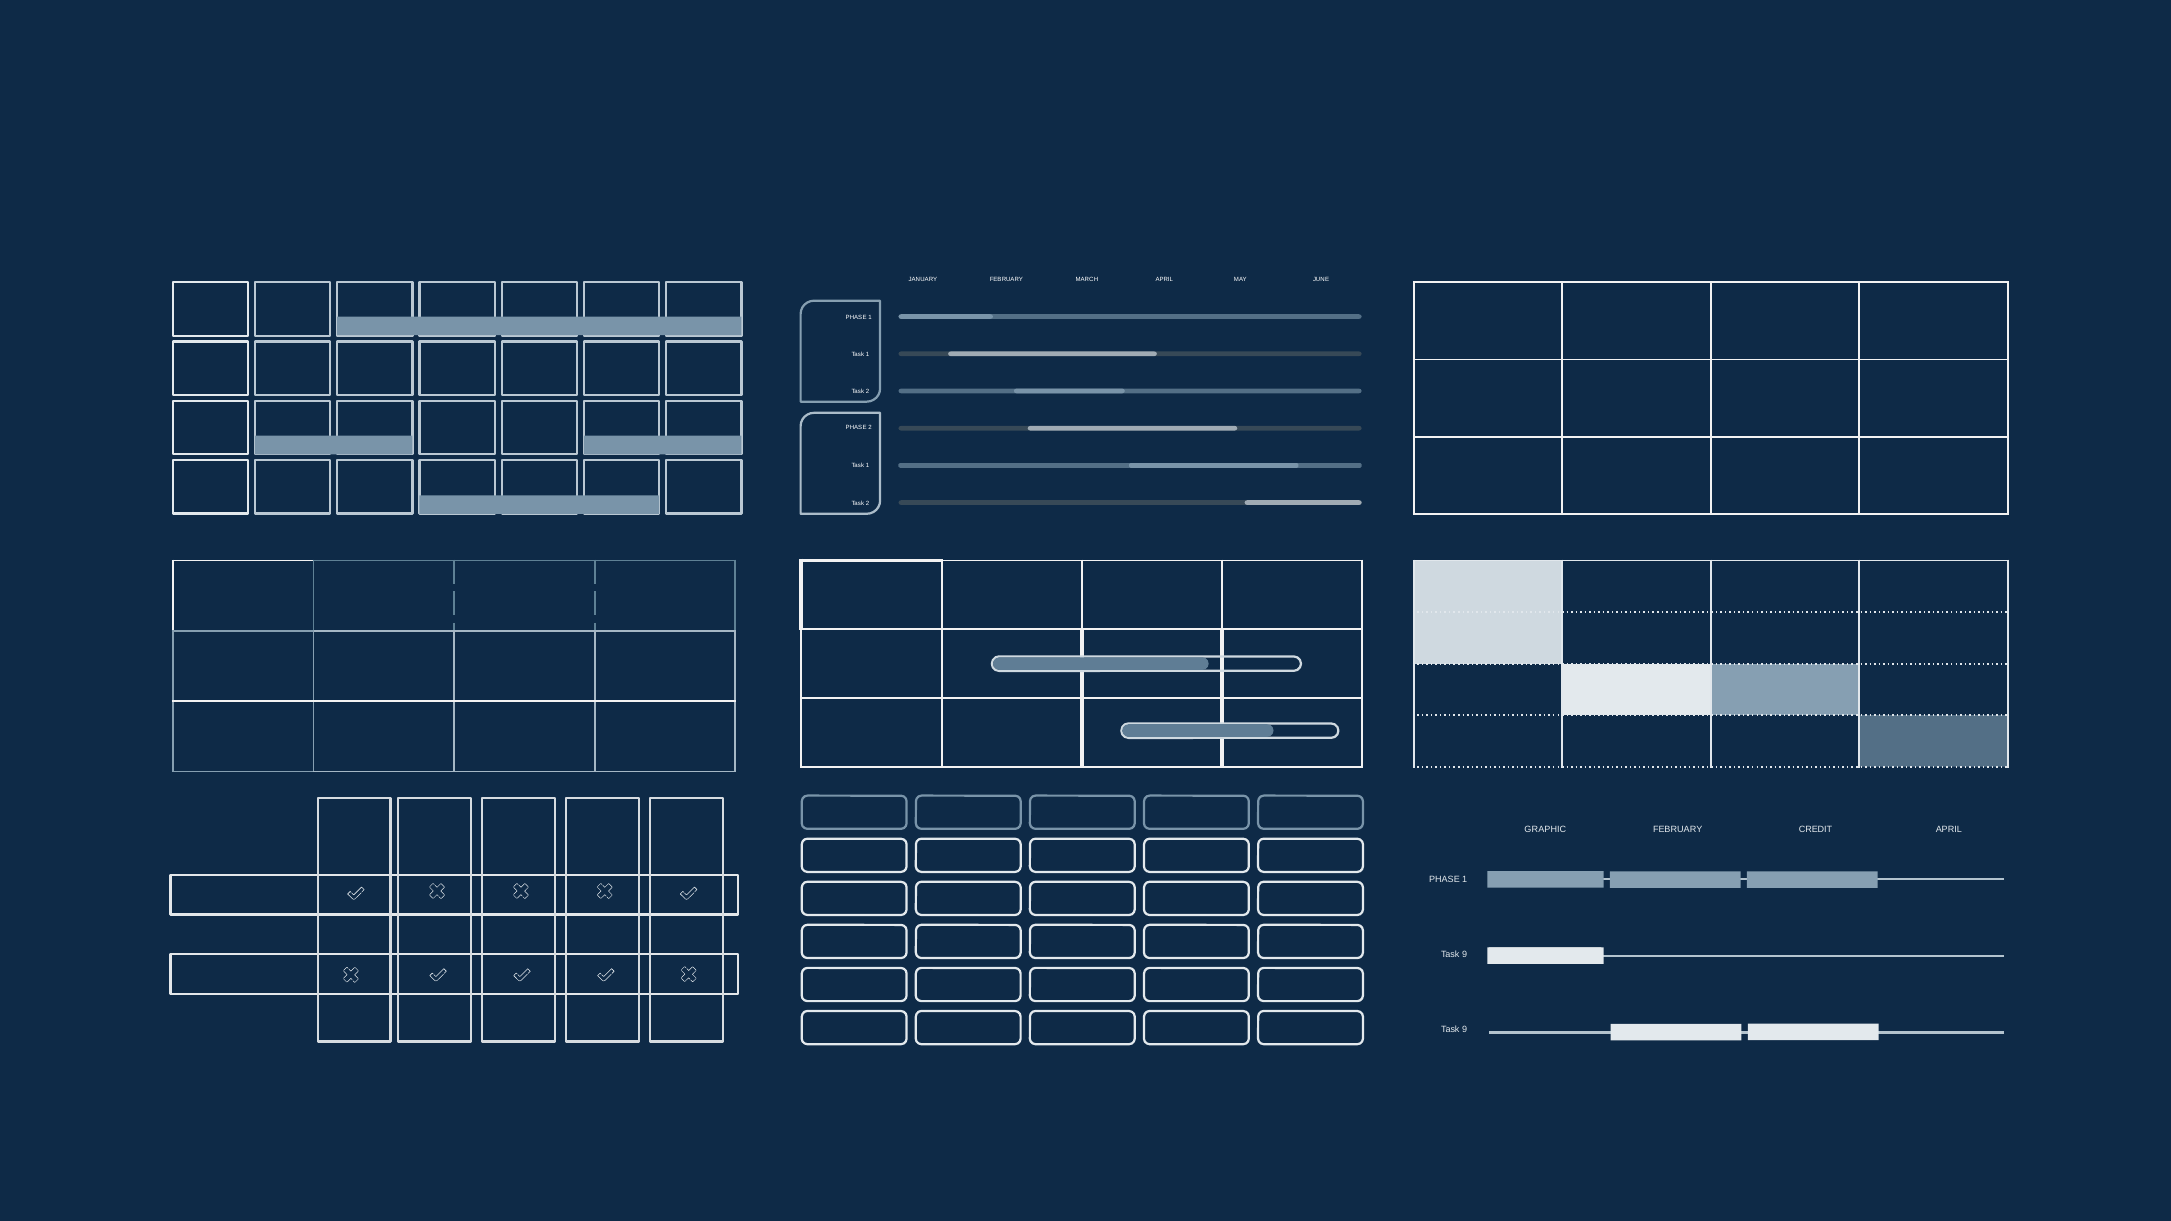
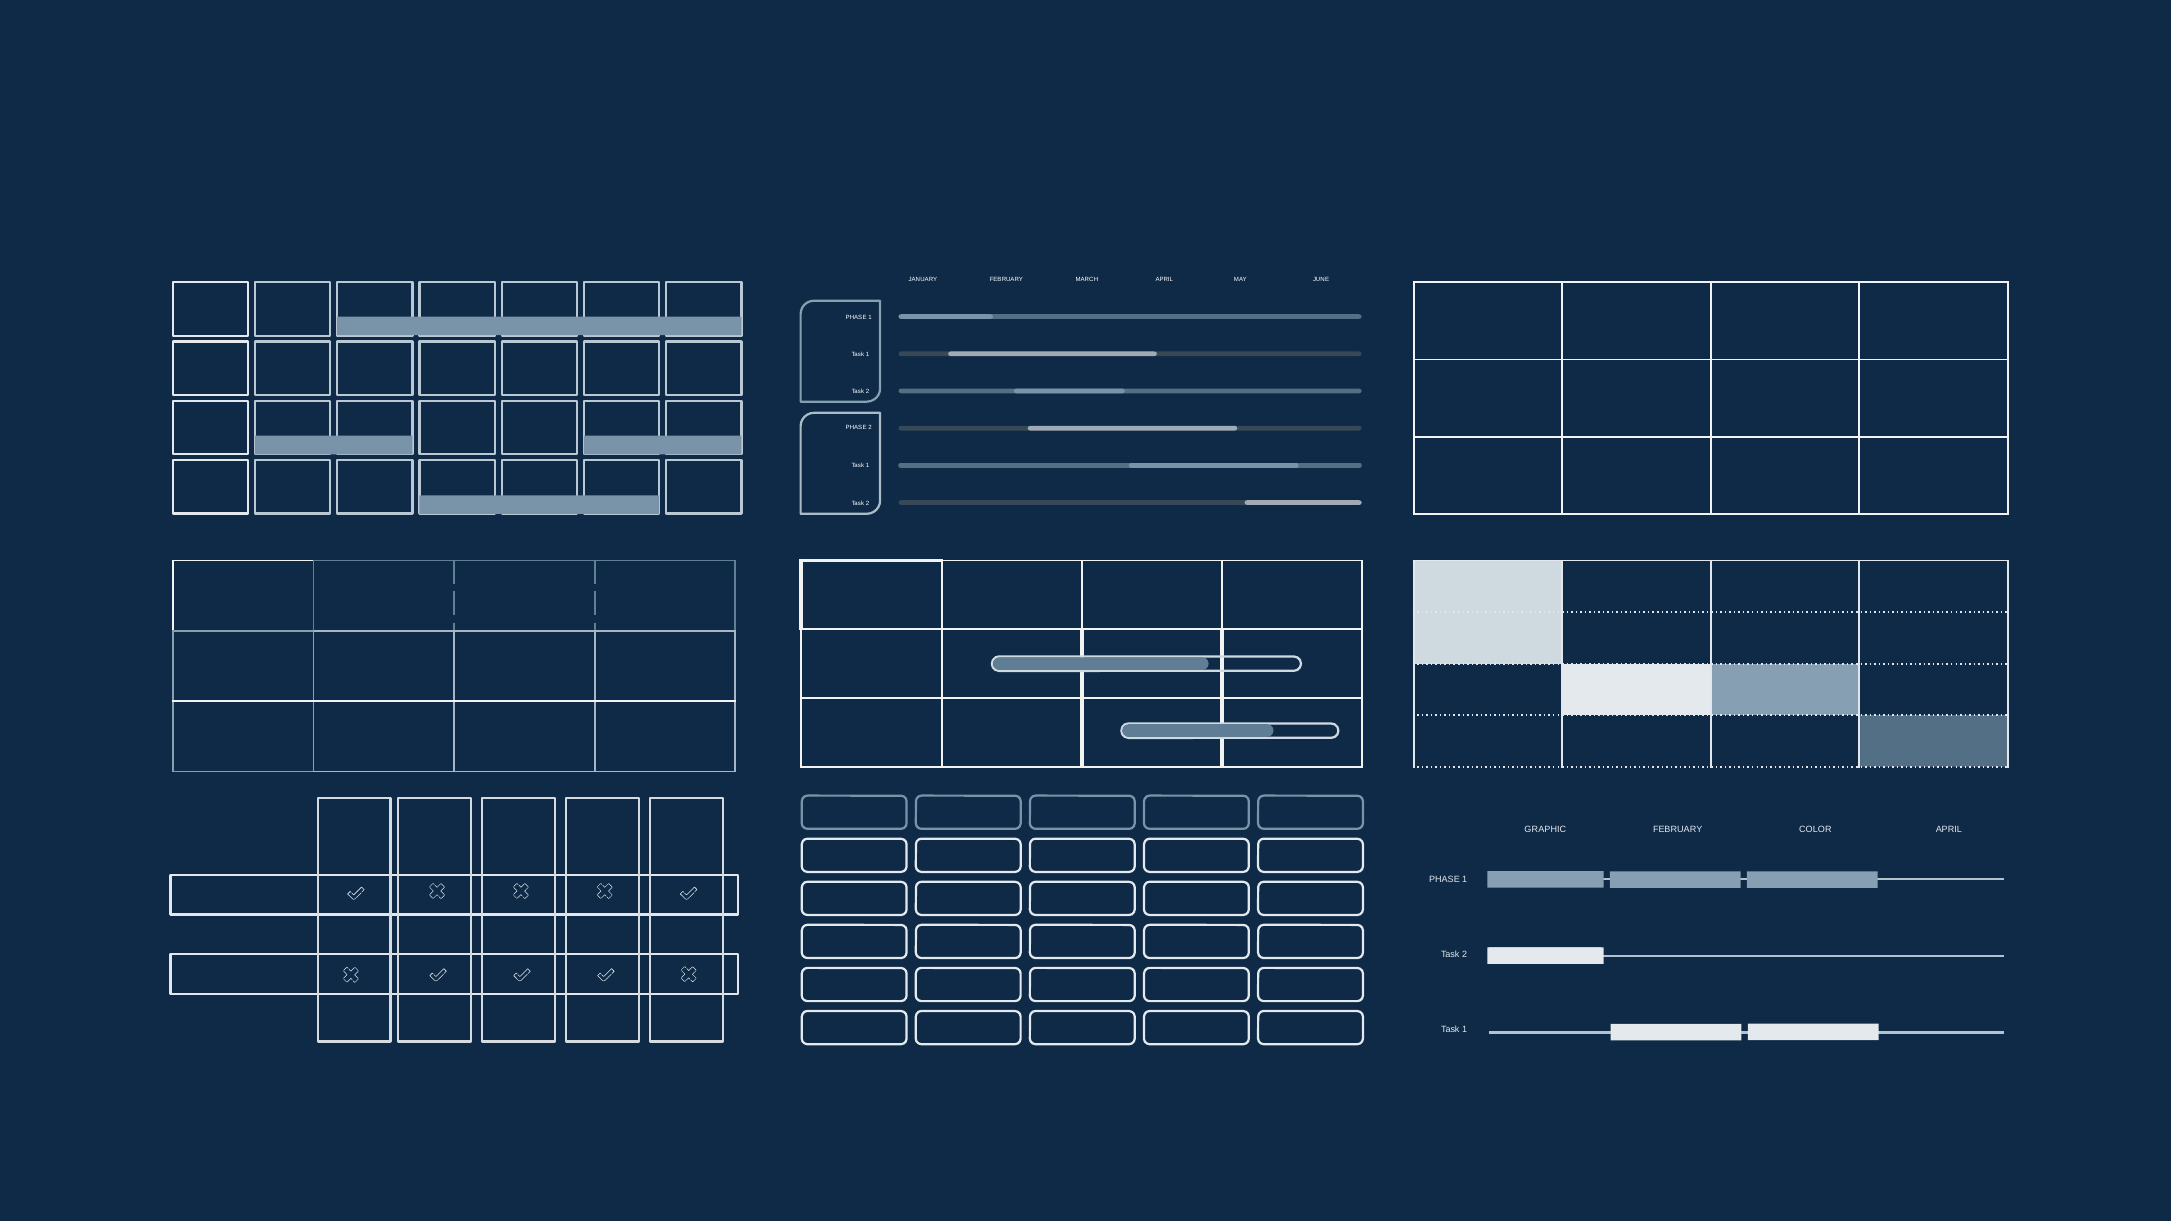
CREDIT: CREDIT -> COLOR
9 at (1465, 955): 9 -> 2
9 at (1465, 1030): 9 -> 1
